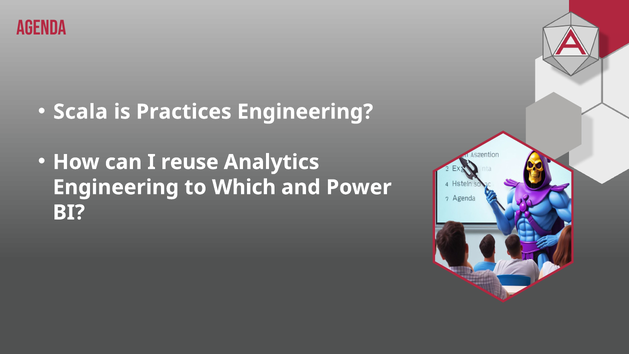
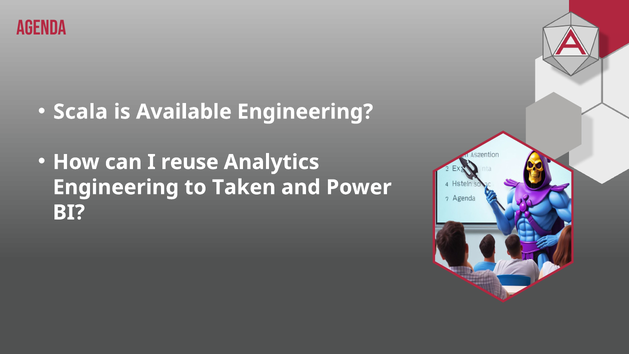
Practices: Practices -> Available
Which: Which -> Taken
